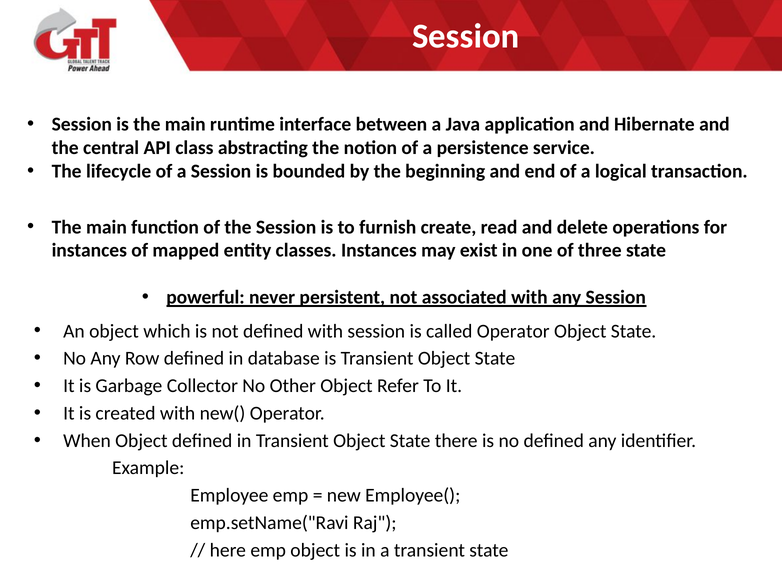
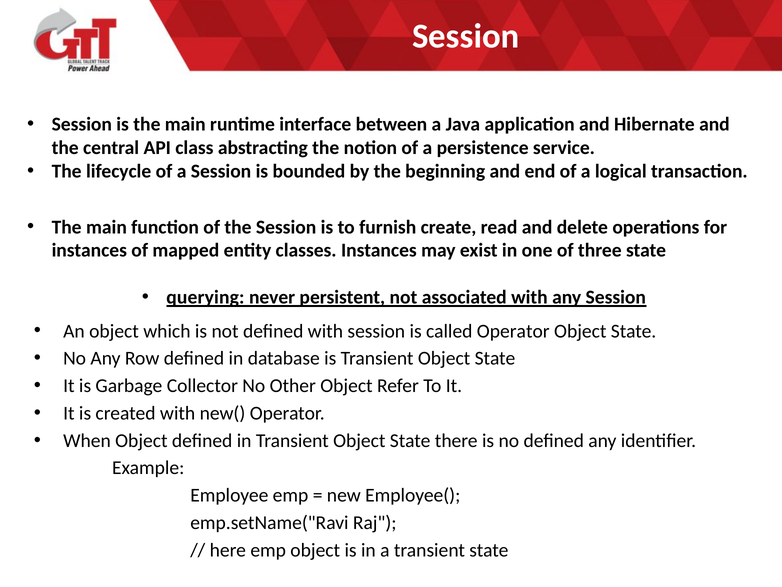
powerful: powerful -> querying
